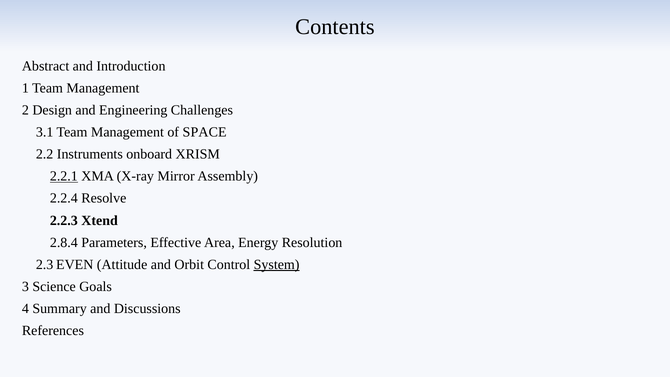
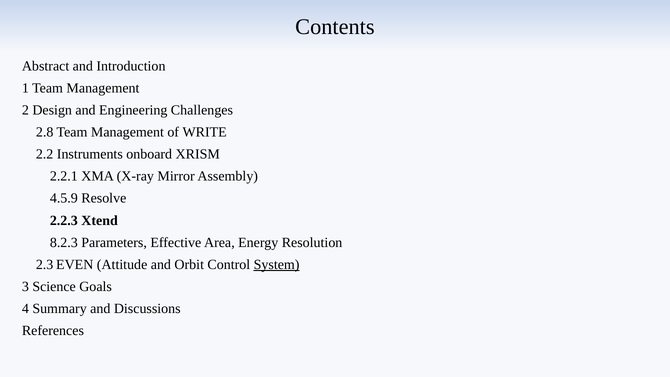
3.1: 3.1 -> 2.8
SPACE: SPACE -> WRITE
2.2.1 underline: present -> none
2.2.4: 2.2.4 -> 4.5.9
2.8.4: 2.8.4 -> 8.2.3
